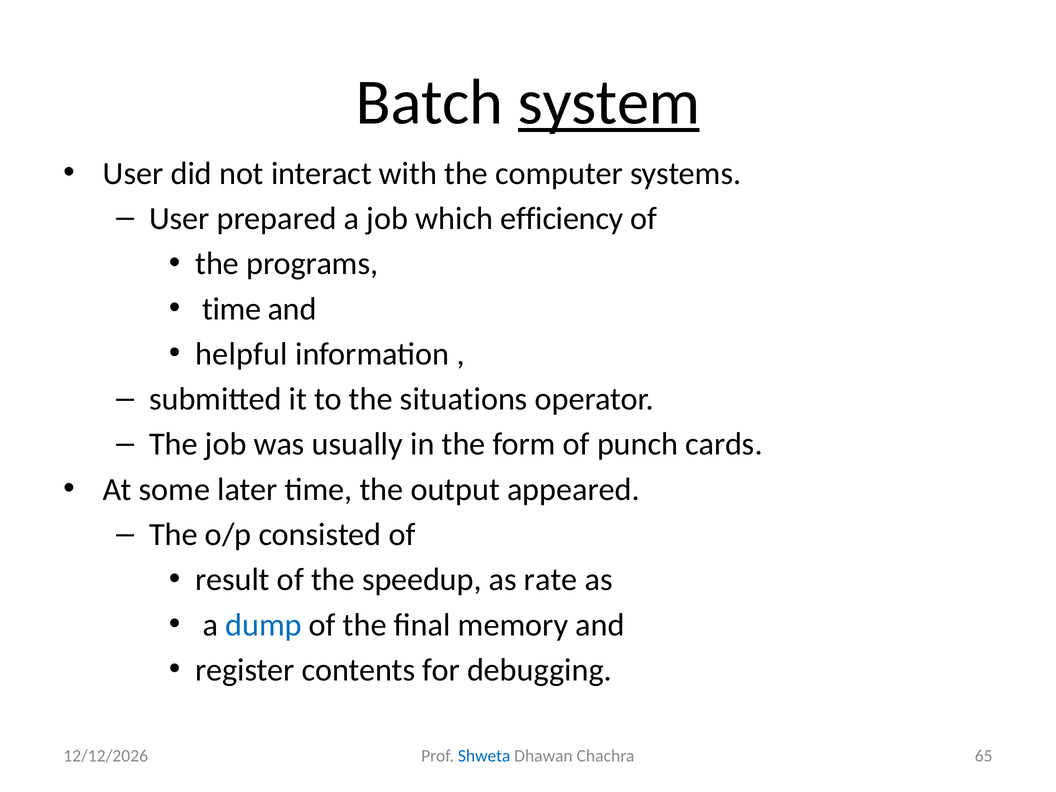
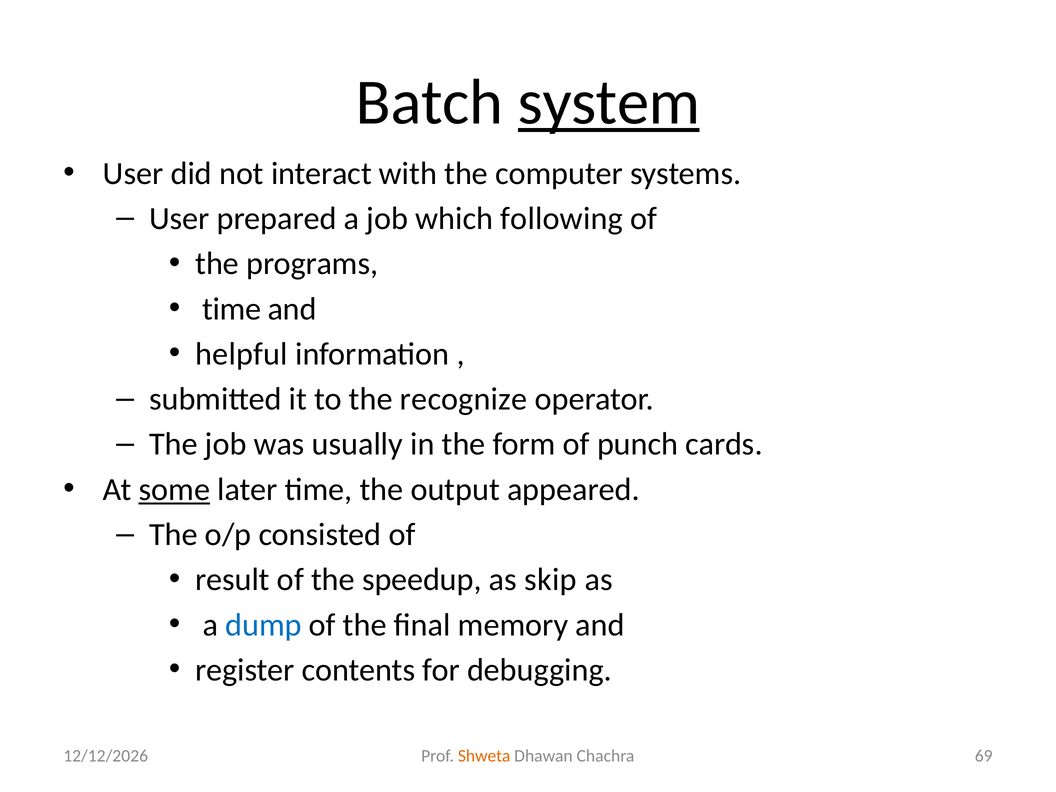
efficiency: efficiency -> following
situations: situations -> recognize
some underline: none -> present
rate: rate -> skip
Shweta colour: blue -> orange
65: 65 -> 69
